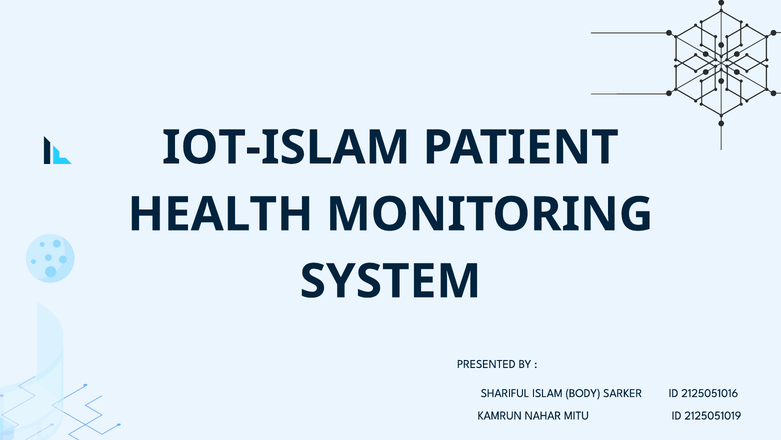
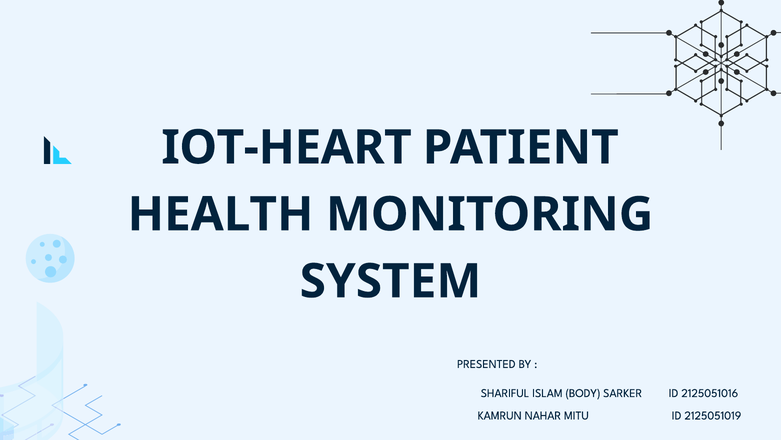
IOT-ISLAM: IOT-ISLAM -> IOT-HEART
